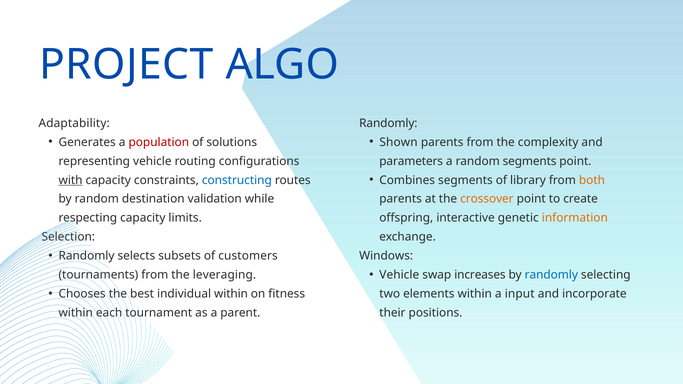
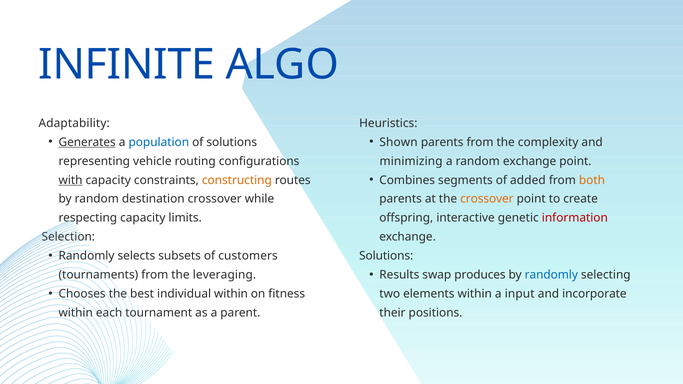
PROJECT: PROJECT -> INFINITE
Randomly at (388, 123): Randomly -> Heuristics
Generates underline: none -> present
population colour: red -> blue
parameters: parameters -> minimizing
random segments: segments -> exchange
library: library -> added
constructing colour: blue -> orange
destination validation: validation -> crossover
information colour: orange -> red
Windows at (386, 256): Windows -> Solutions
Vehicle at (399, 275): Vehicle -> Results
increases: increases -> produces
